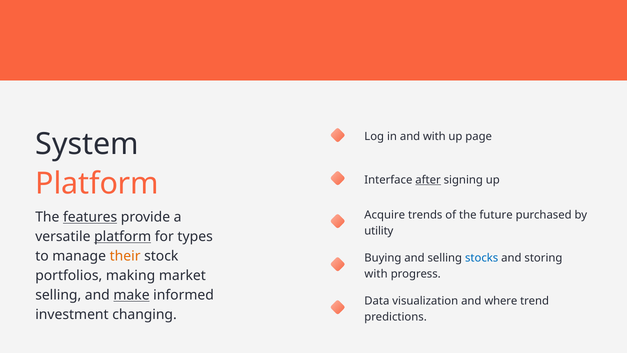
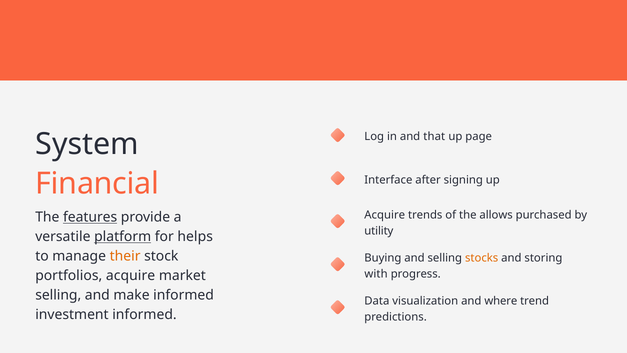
and with: with -> that
Platform at (97, 184): Platform -> Financial
after underline: present -> none
future: future -> allows
types: types -> helps
stocks colour: blue -> orange
portfolios making: making -> acquire
make underline: present -> none
investment changing: changing -> informed
